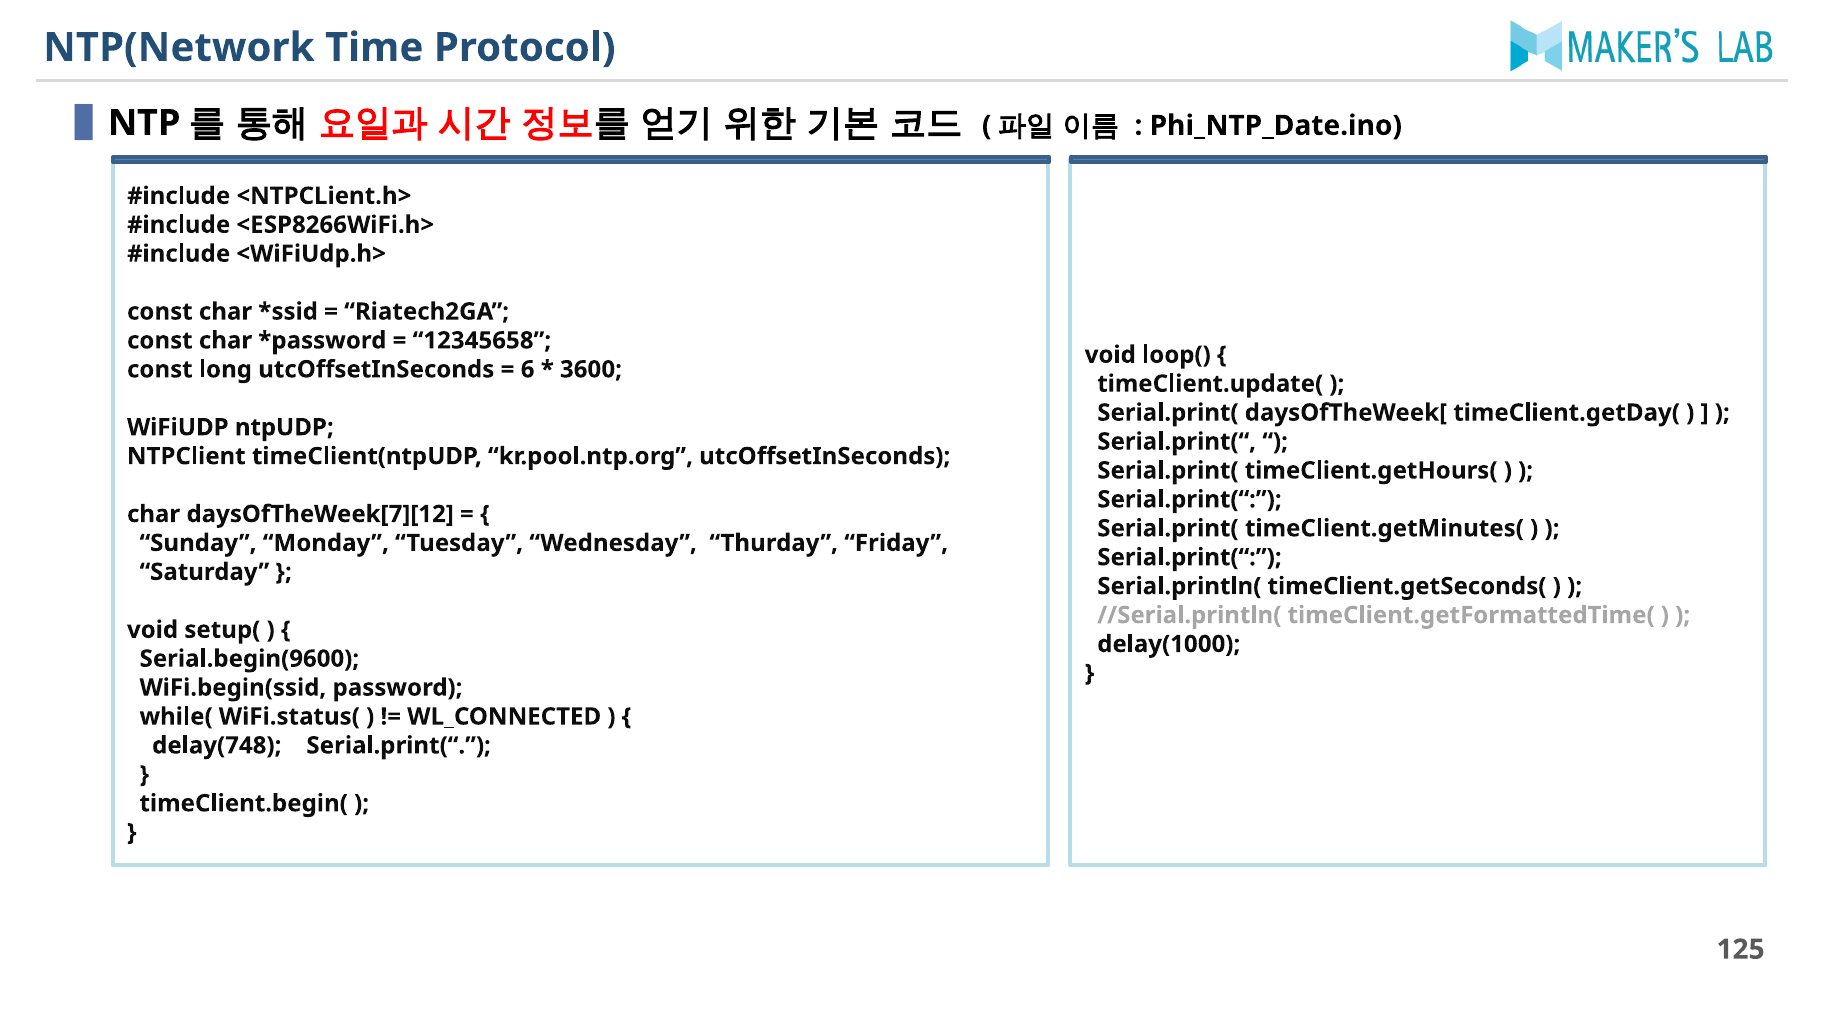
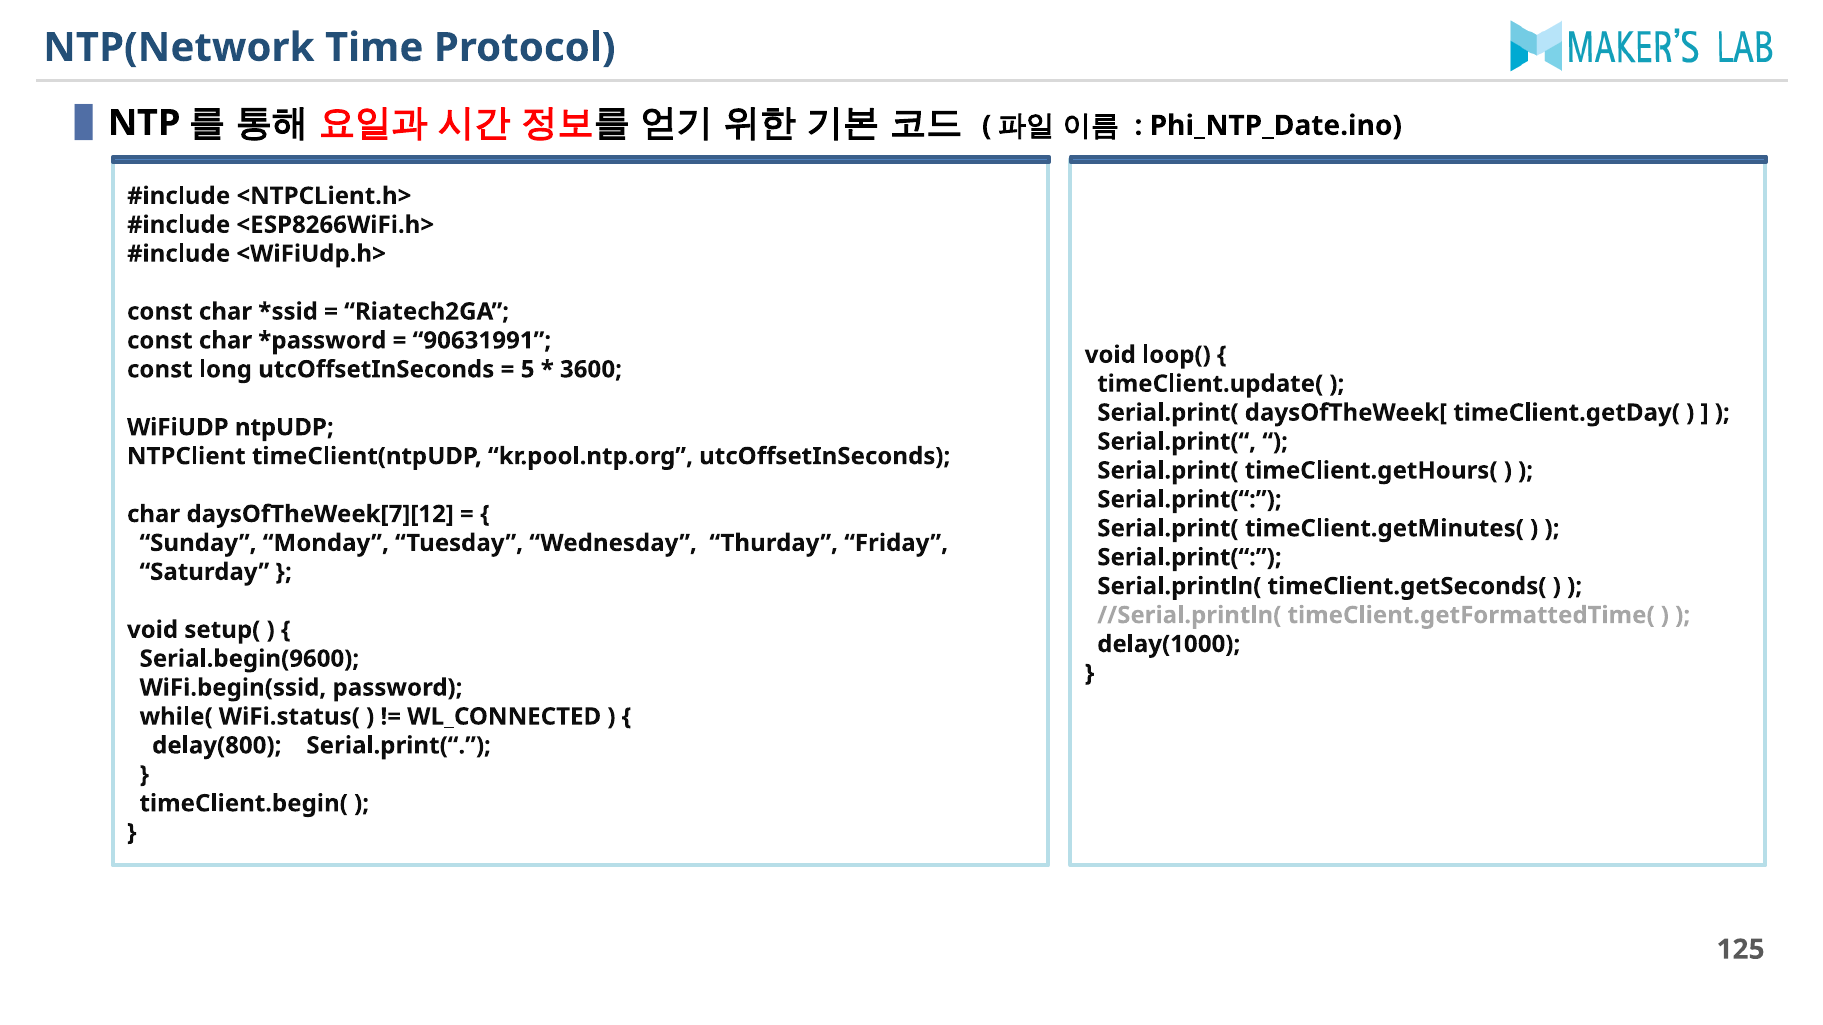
12345658: 12345658 -> 90631991
6: 6 -> 5
delay(748: delay(748 -> delay(800
